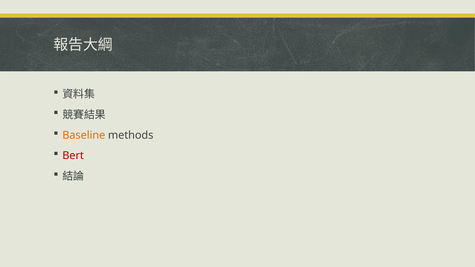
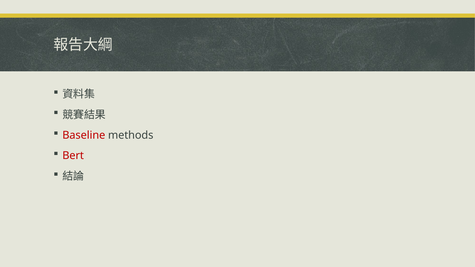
Baseline colour: orange -> red
